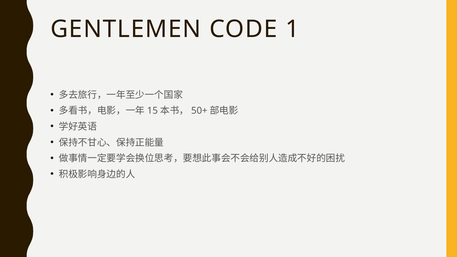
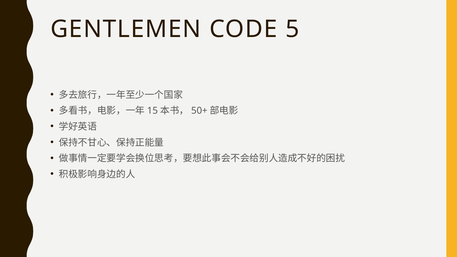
1: 1 -> 5
